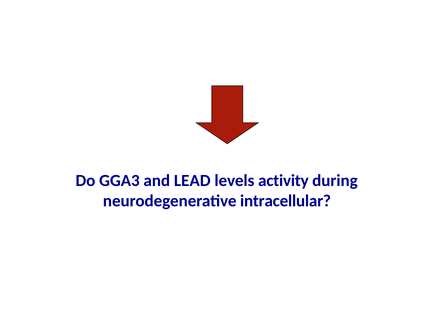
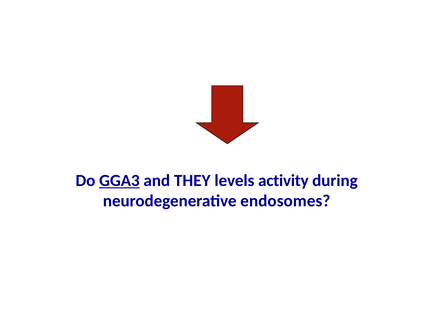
GGA3 underline: none -> present
LEAD: LEAD -> THEY
intracellular: intracellular -> endosomes
